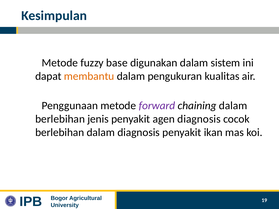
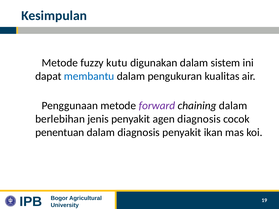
base: base -> kutu
membantu colour: orange -> blue
berlebihan at (60, 133): berlebihan -> penentuan
